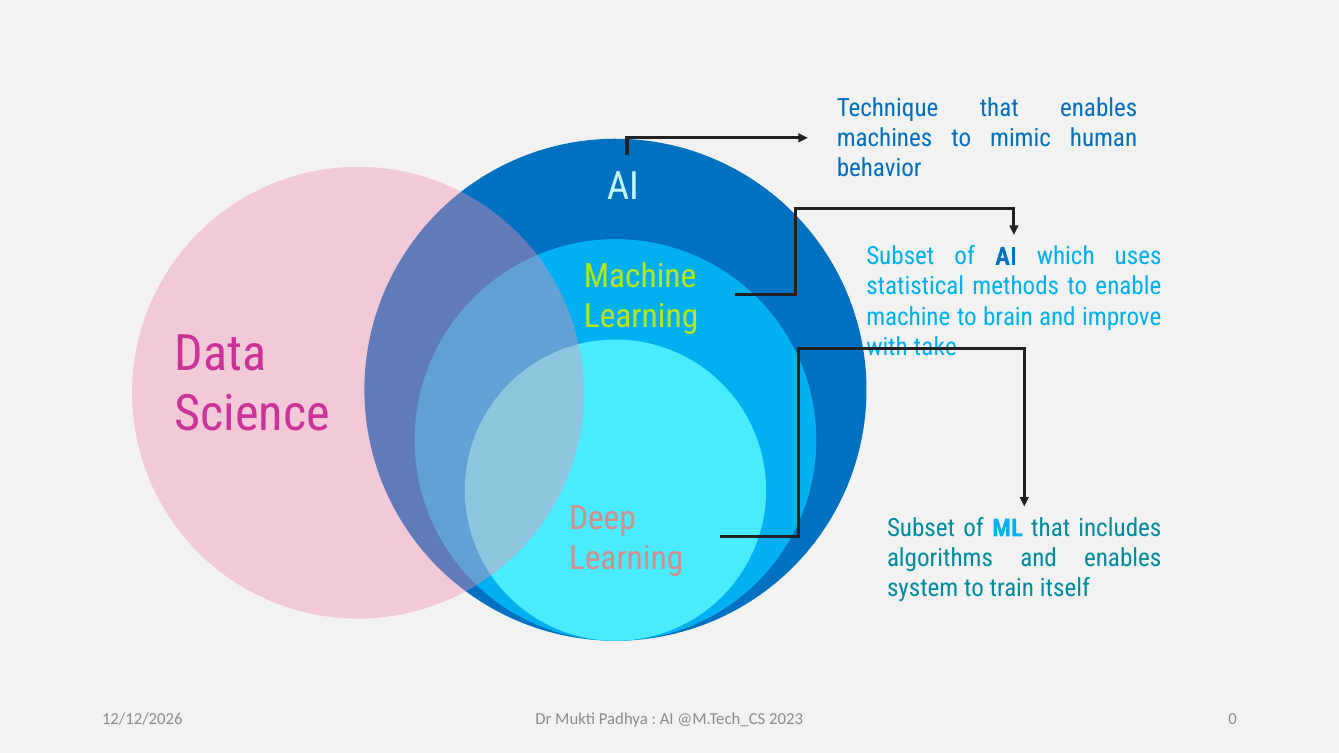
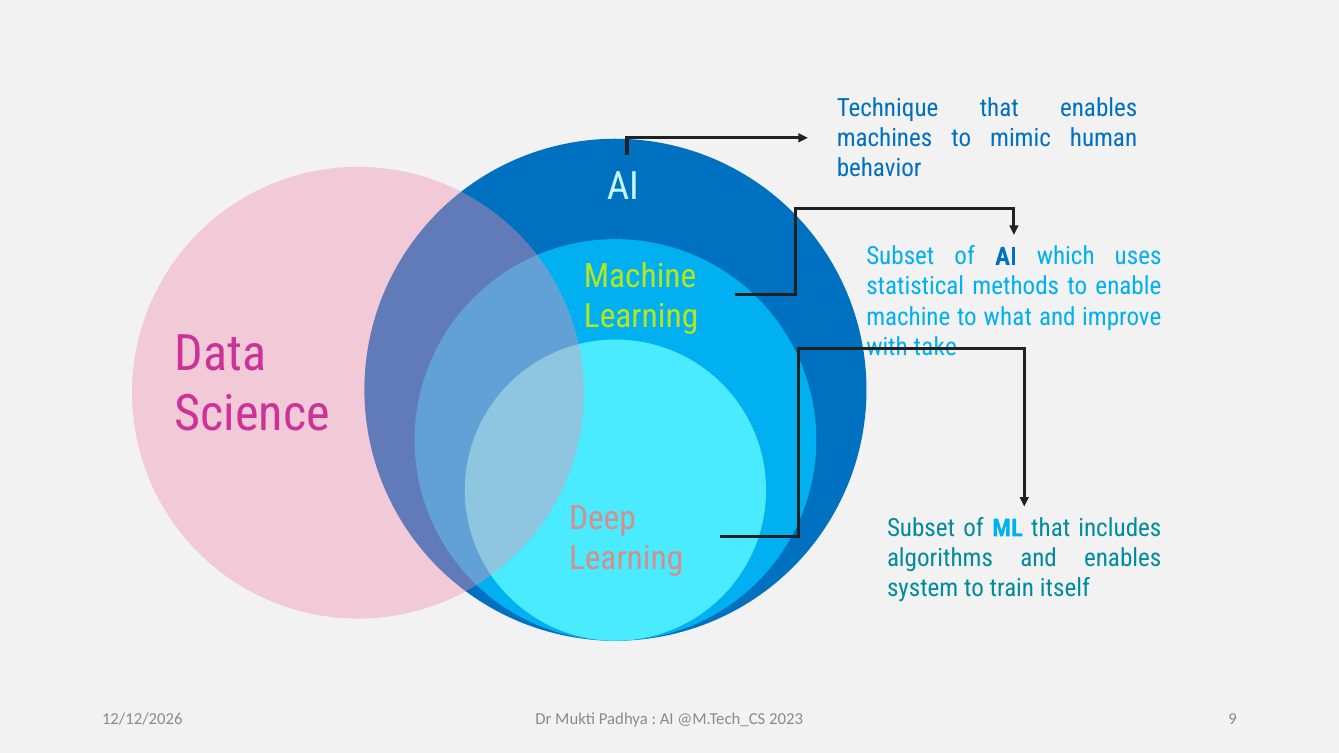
brain: brain -> what
0: 0 -> 9
